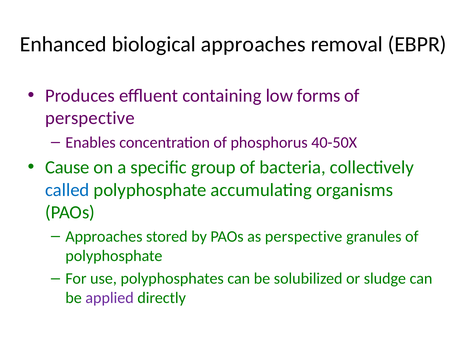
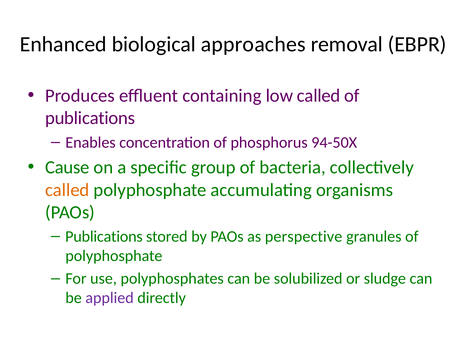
low forms: forms -> called
perspective at (90, 118): perspective -> publications
40-50X: 40-50X -> 94-50X
called at (67, 190) colour: blue -> orange
Approaches at (104, 237): Approaches -> Publications
